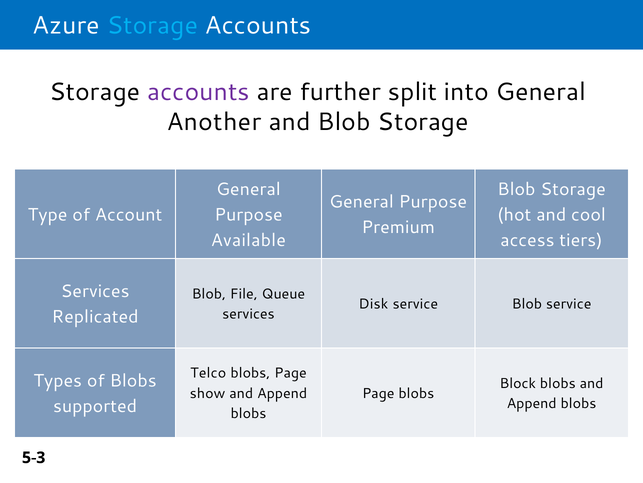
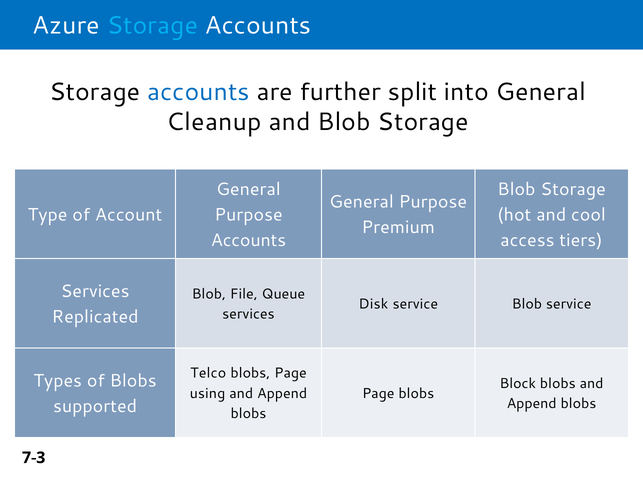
accounts at (199, 92) colour: purple -> blue
Another: Another -> Cleanup
Available at (248, 240): Available -> Accounts
show: show -> using
5-3: 5-3 -> 7-3
